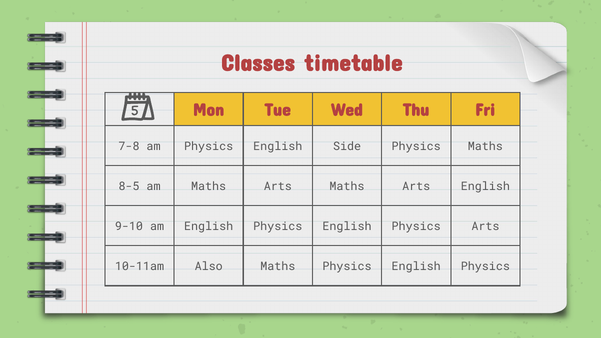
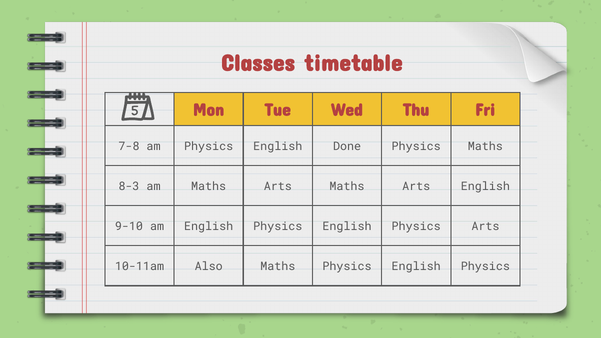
Side: Side -> Done
8-5: 8-5 -> 8-3
